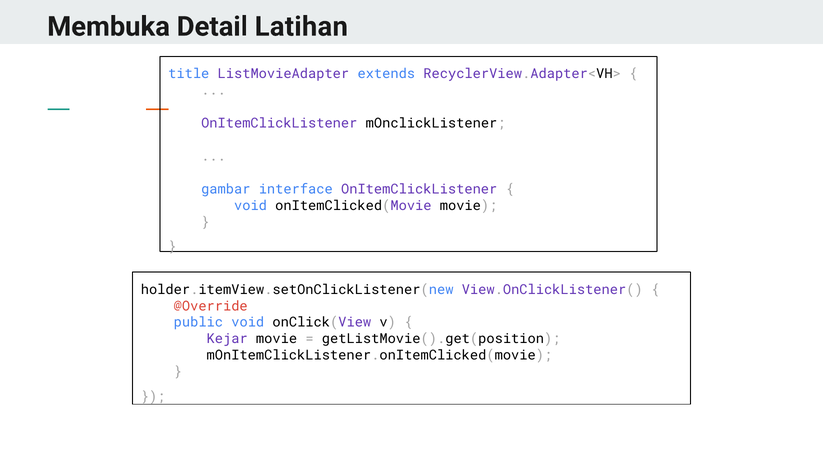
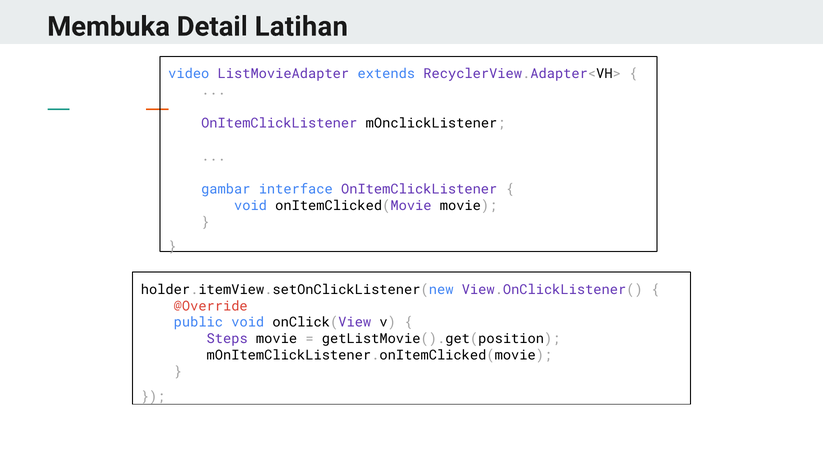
title: title -> video
Kejar: Kejar -> Steps
